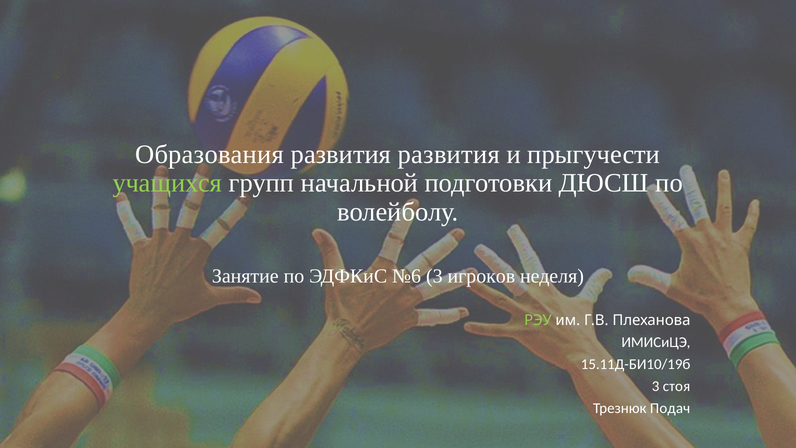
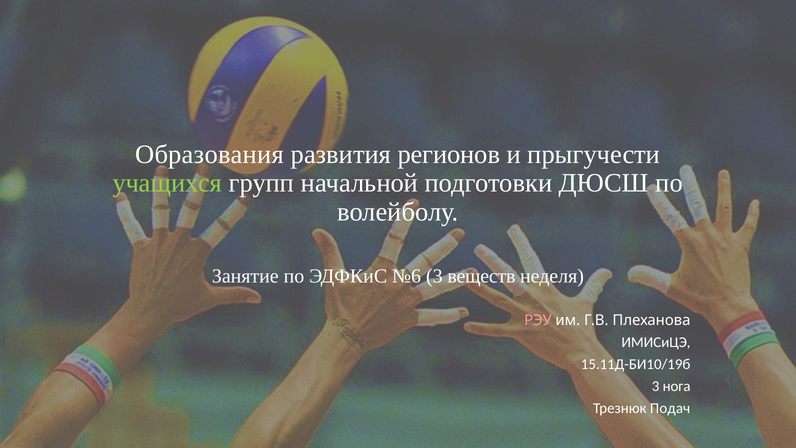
развития развития: развития -> регионов
игроков: игроков -> веществ
РЭУ colour: light green -> pink
стоя: стоя -> нога
